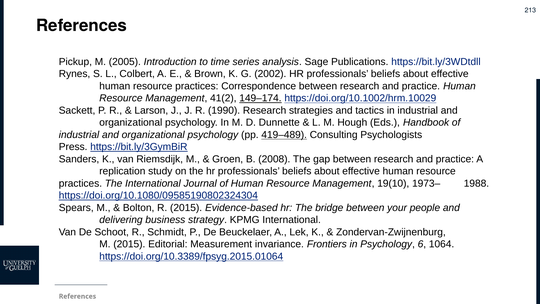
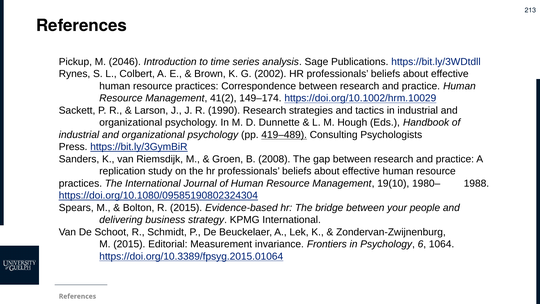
2005: 2005 -> 2046
149–174 underline: present -> none
1973–: 1973– -> 1980–
